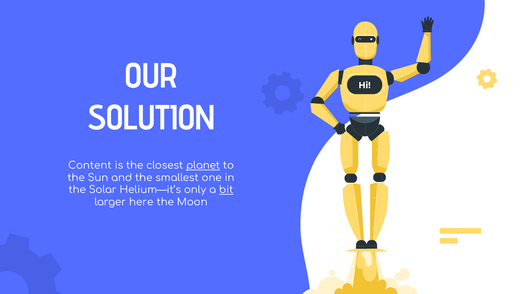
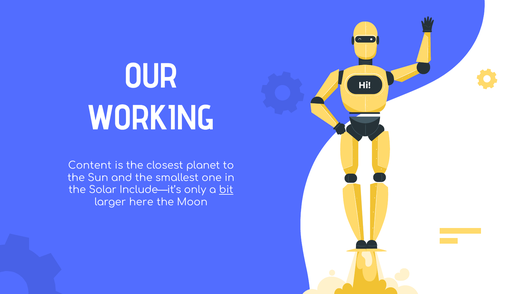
SOLUTION: SOLUTION -> WORKING
planet underline: present -> none
Helium—it’s: Helium—it’s -> Include—it’s
